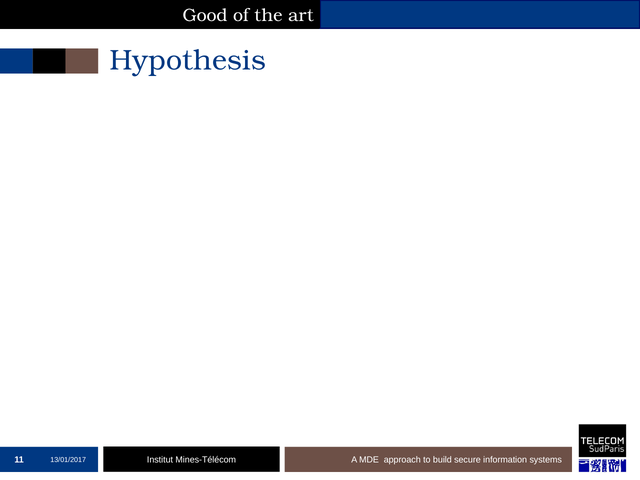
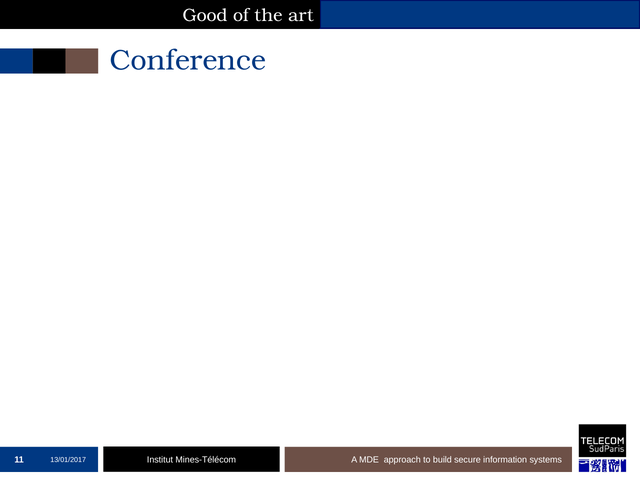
Hypothesis: Hypothesis -> Conference
